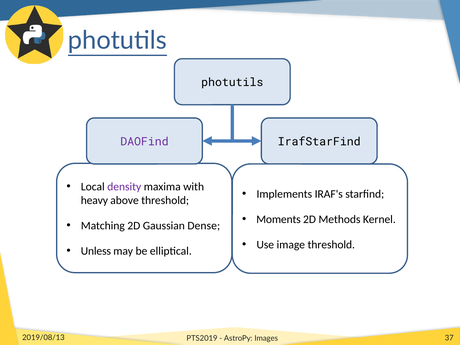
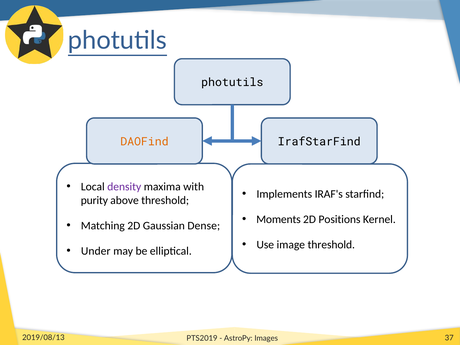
DAOFind colour: purple -> orange
heavy: heavy -> purity
Methods: Methods -> Positions
Unless: Unless -> Under
